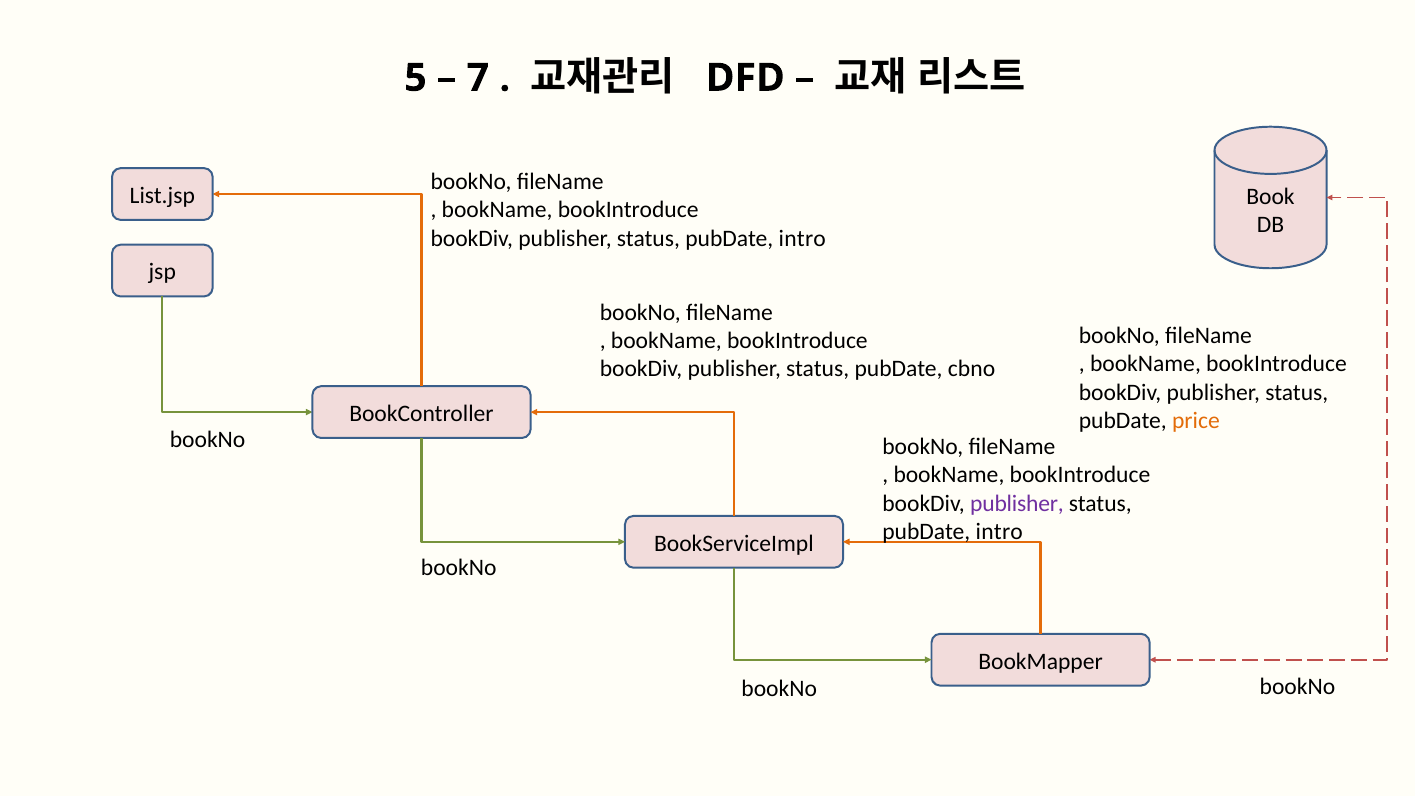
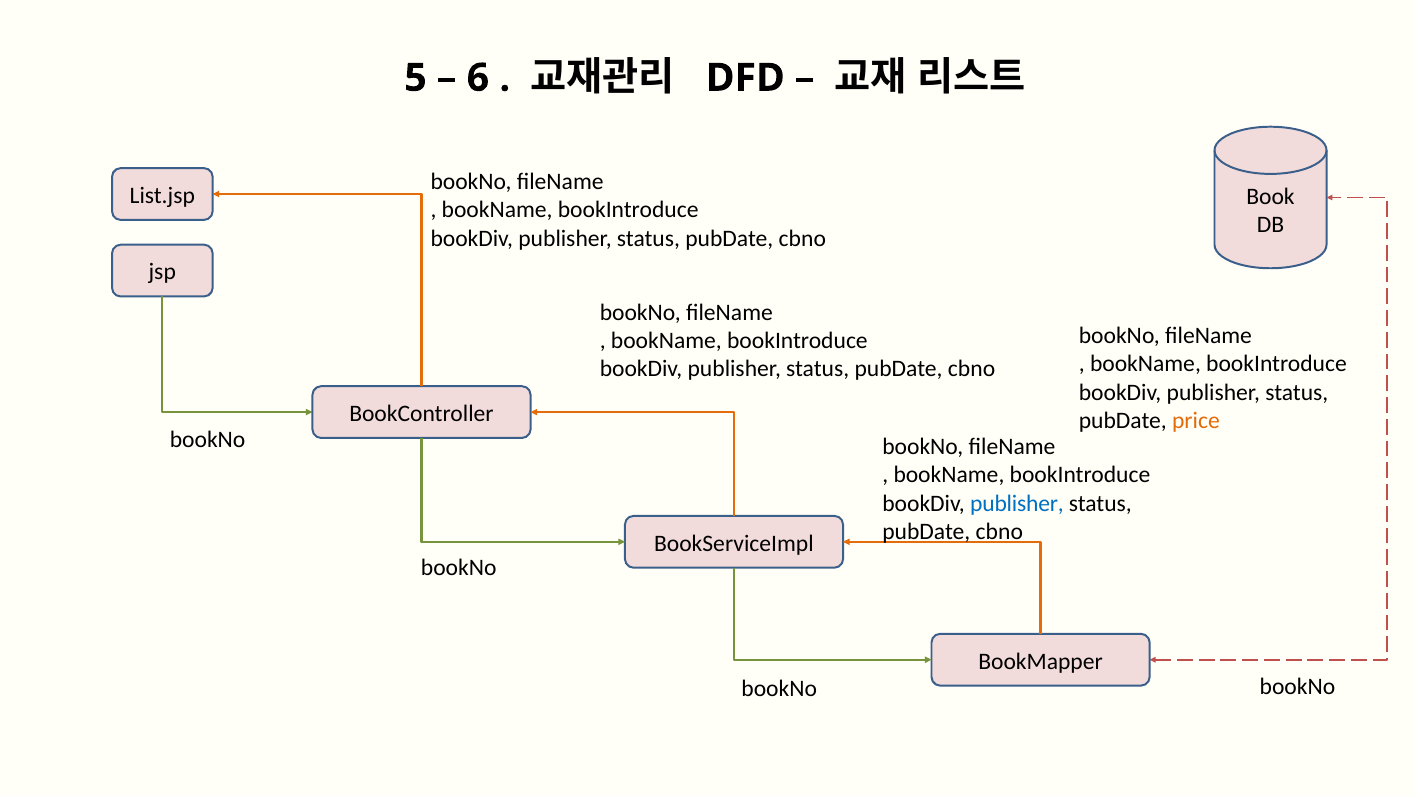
7: 7 -> 6
intro at (802, 238): intro -> cbno
publisher at (1017, 503) colour: purple -> blue
intro at (999, 532): intro -> cbno
